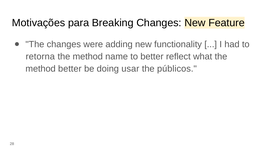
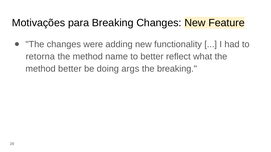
usar: usar -> args
the públicos: públicos -> breaking
